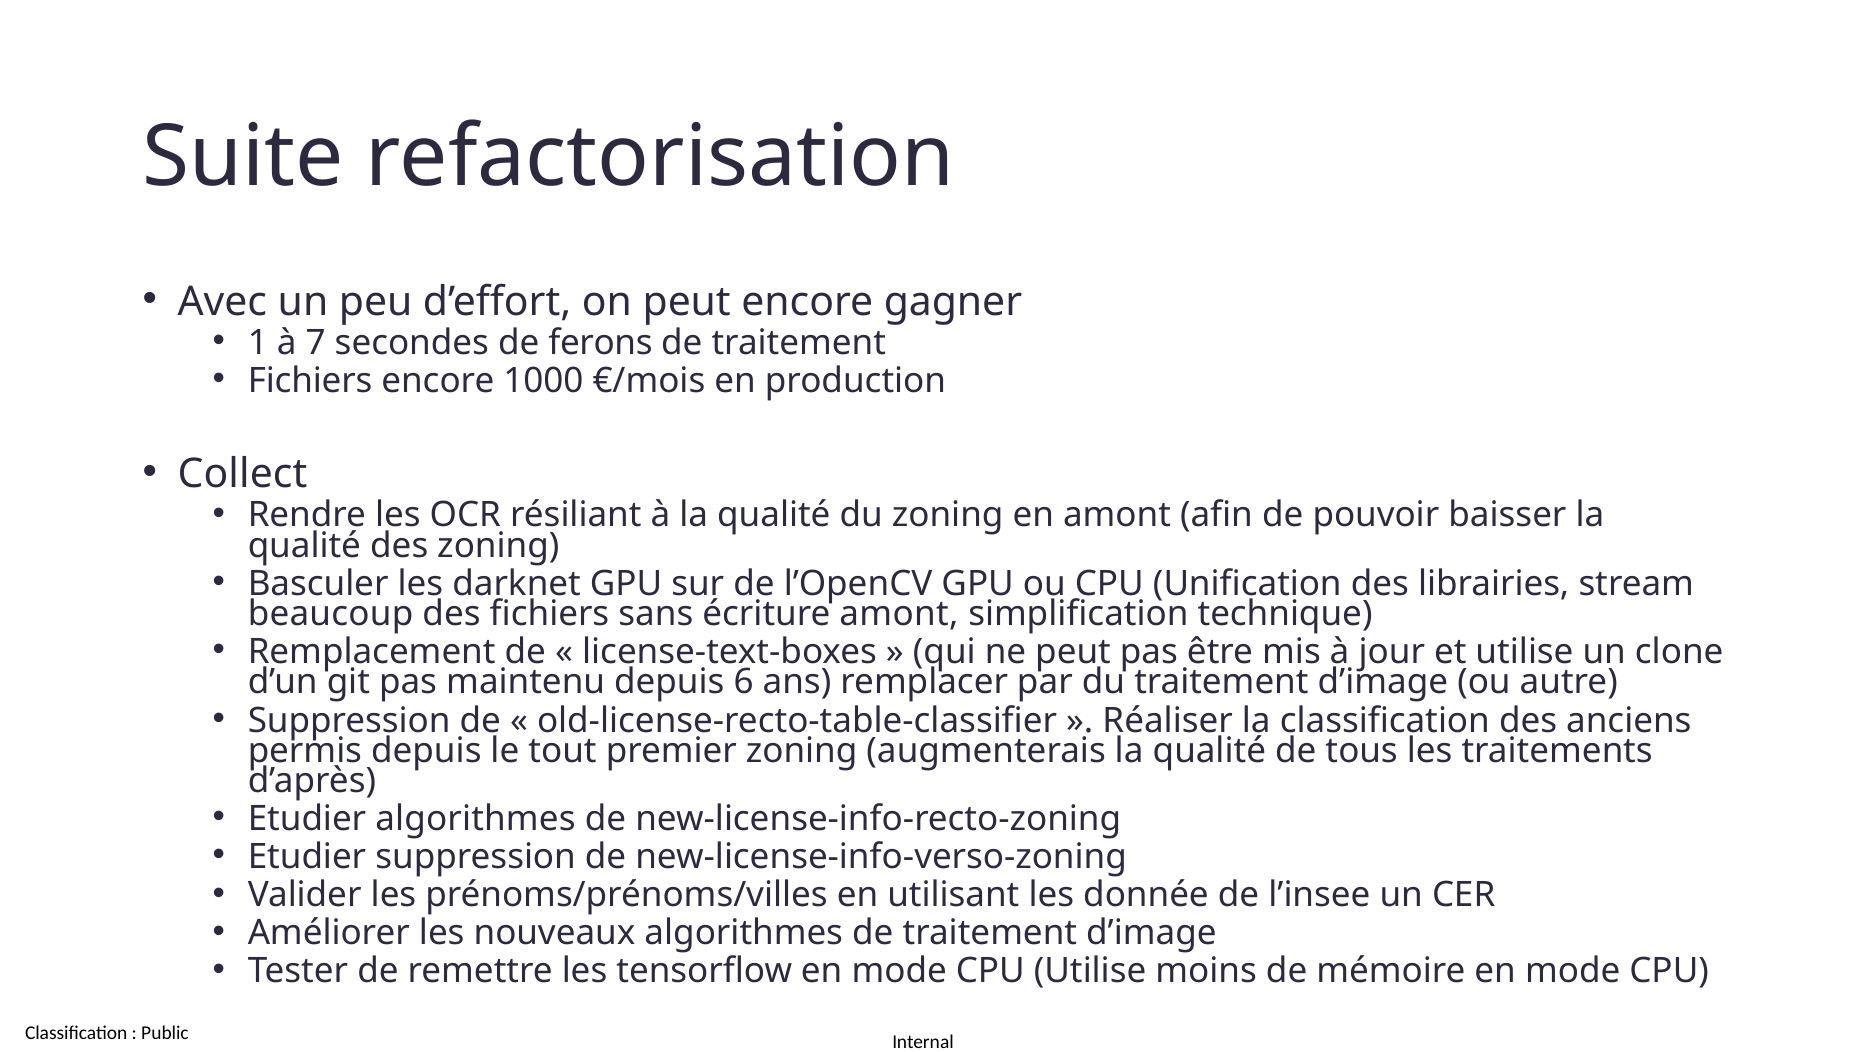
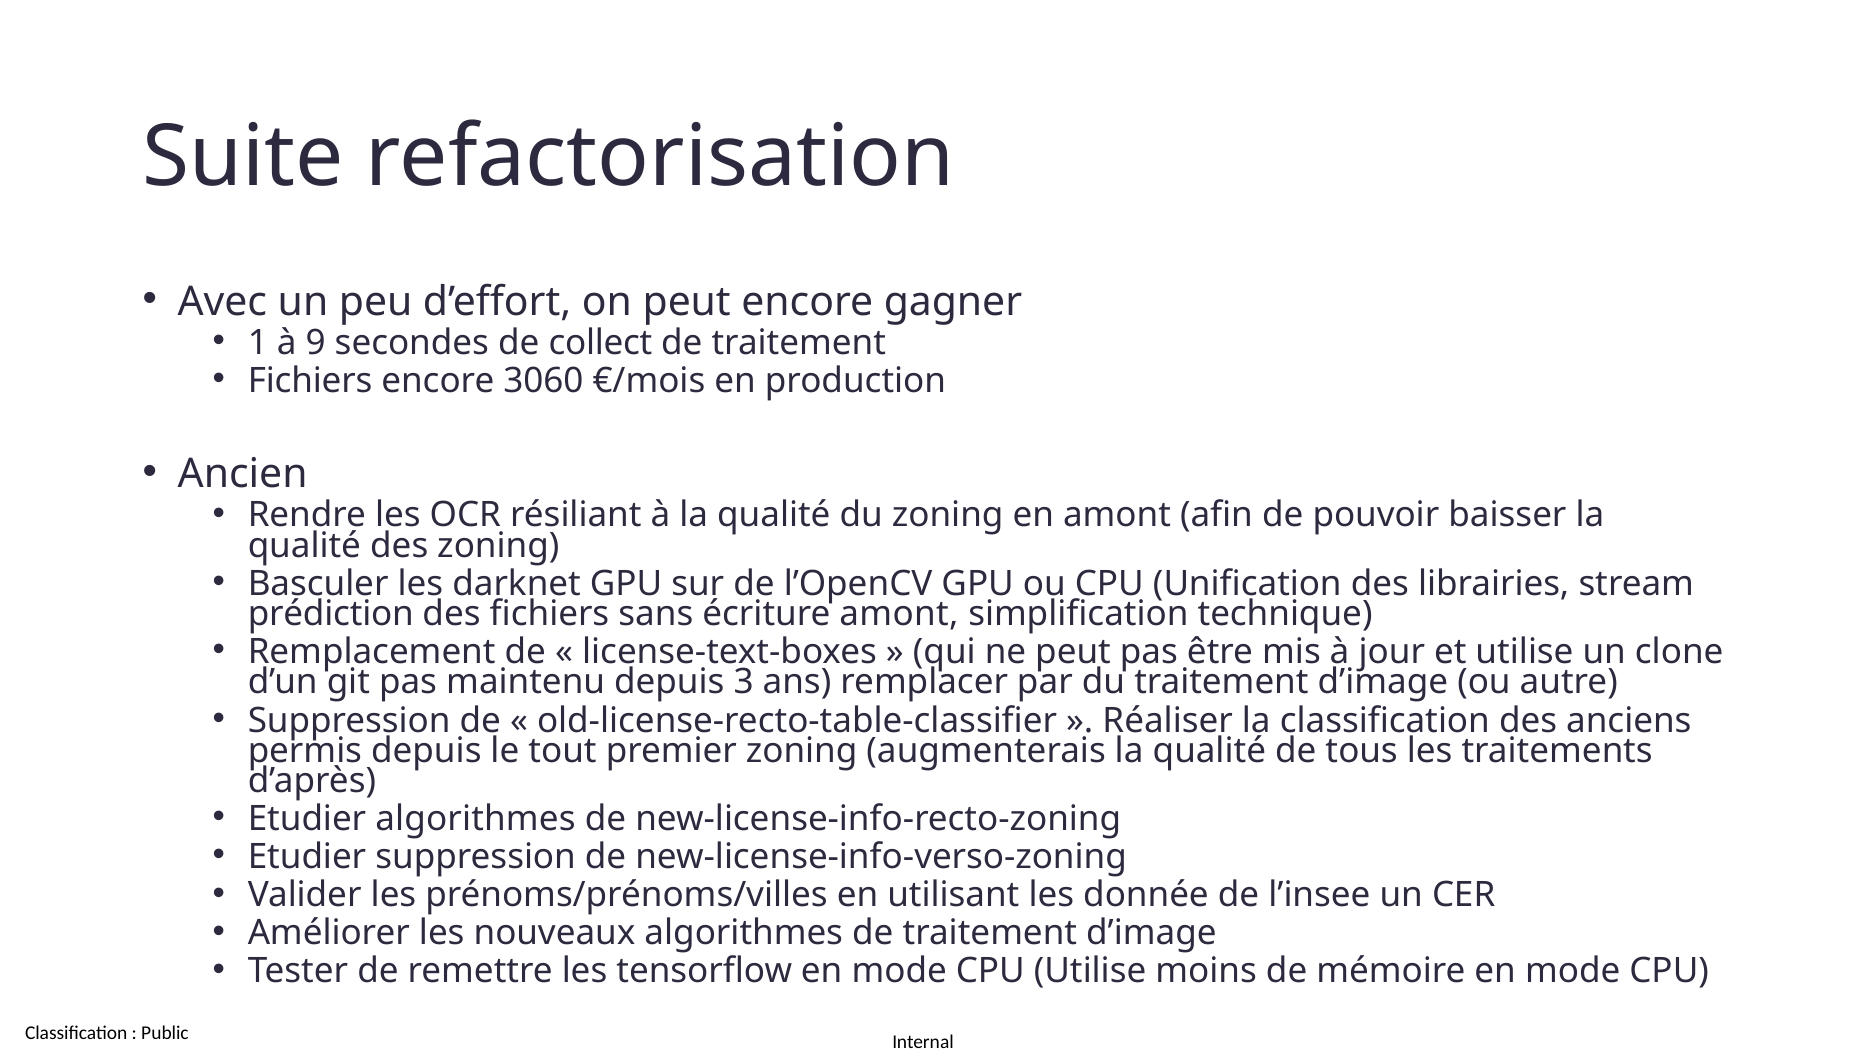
7: 7 -> 9
ferons: ferons -> collect
1000: 1000 -> 3060
Collect: Collect -> Ancien
beaucoup: beaucoup -> prédiction
6: 6 -> 3
